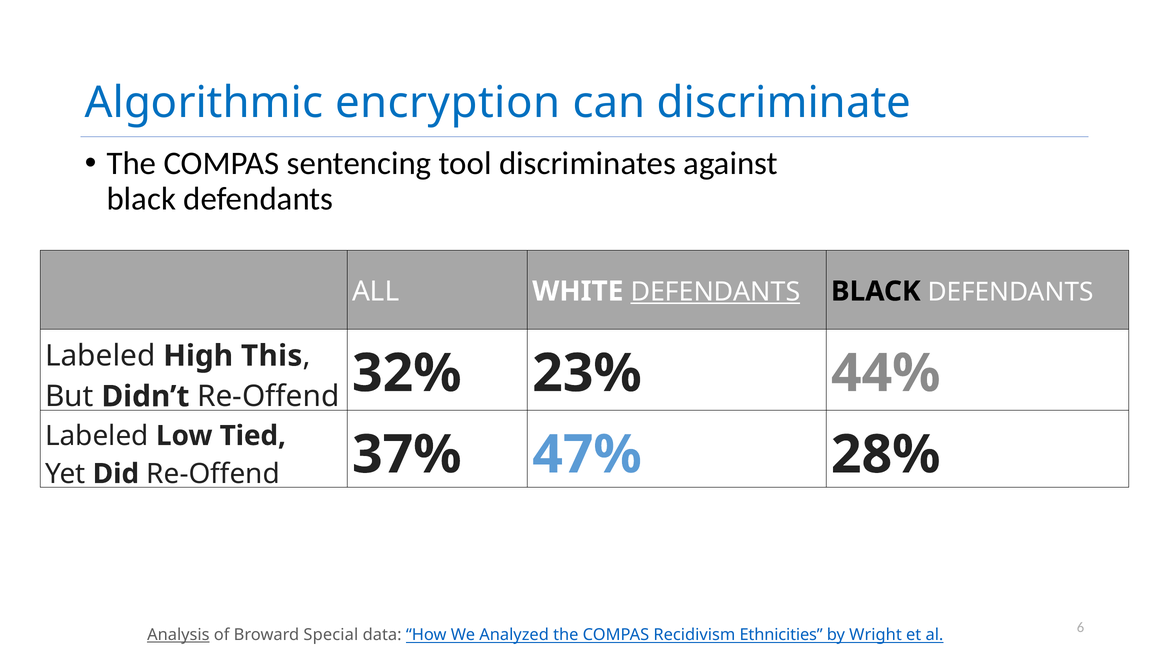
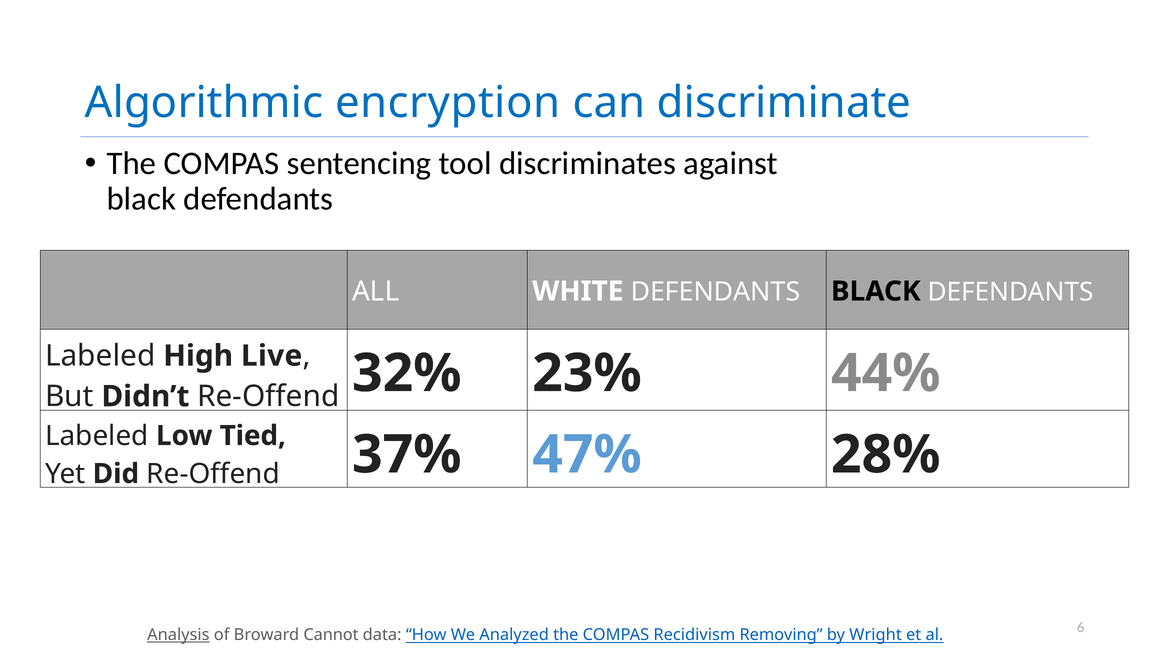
DEFENDANTS at (715, 292) underline: present -> none
This: This -> Live
Special: Special -> Cannot
Ethnicities: Ethnicities -> Removing
